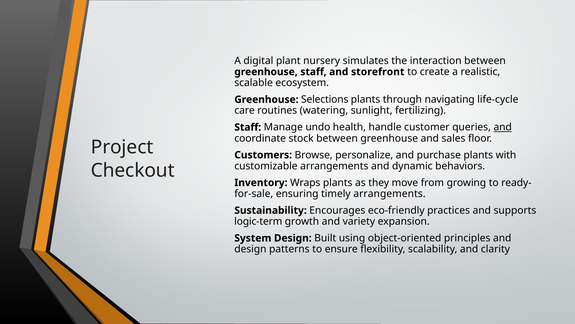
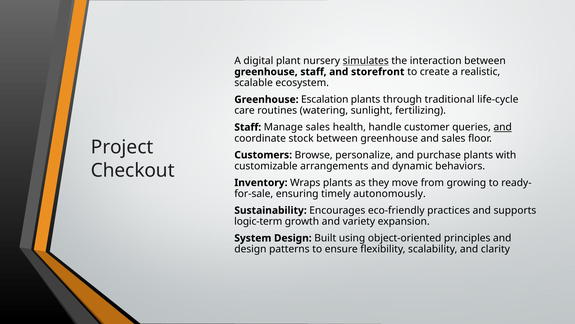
simulates underline: none -> present
Selections: Selections -> Escalation
navigating: navigating -> traditional
Manage undo: undo -> sales
timely arrangements: arrangements -> autonomously
